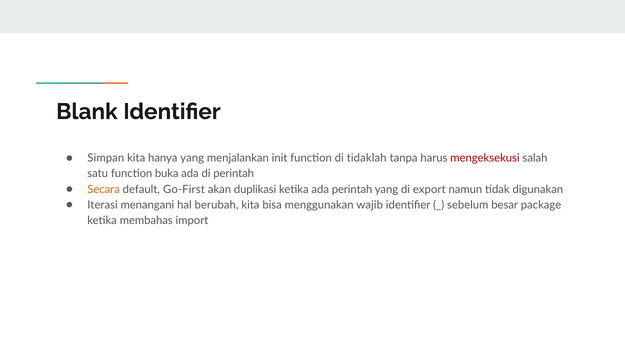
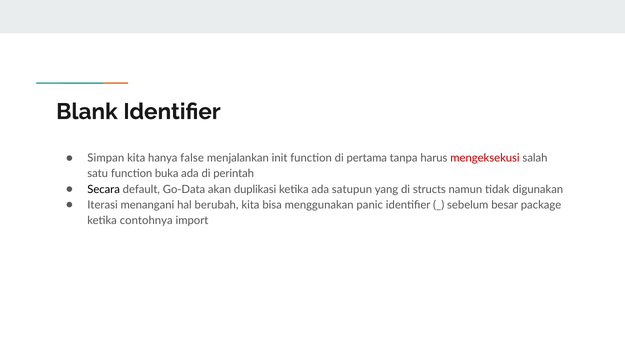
hanya yang: yang -> false
tidaklah: tidaklah -> pertama
Secara colour: orange -> black
Go-First: Go-First -> Go-Data
ada perintah: perintah -> satupun
export: export -> structs
wajib: wajib -> panic
membahas: membahas -> contohnya
